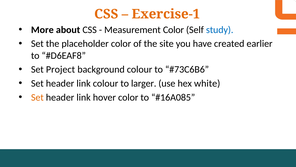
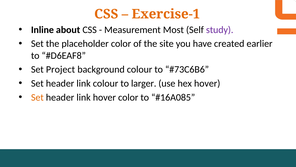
More: More -> Inline
Measurement Color: Color -> Most
study colour: blue -> purple
hex white: white -> hover
